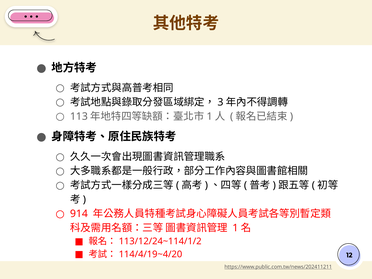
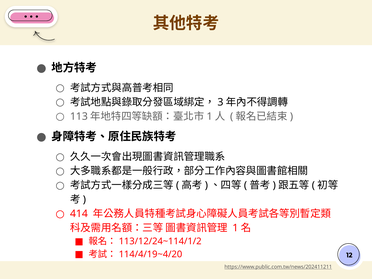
914: 914 -> 414
